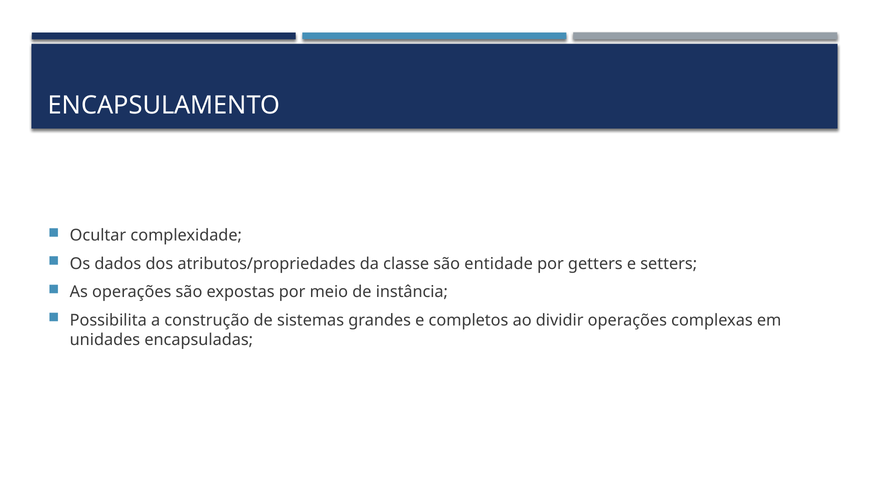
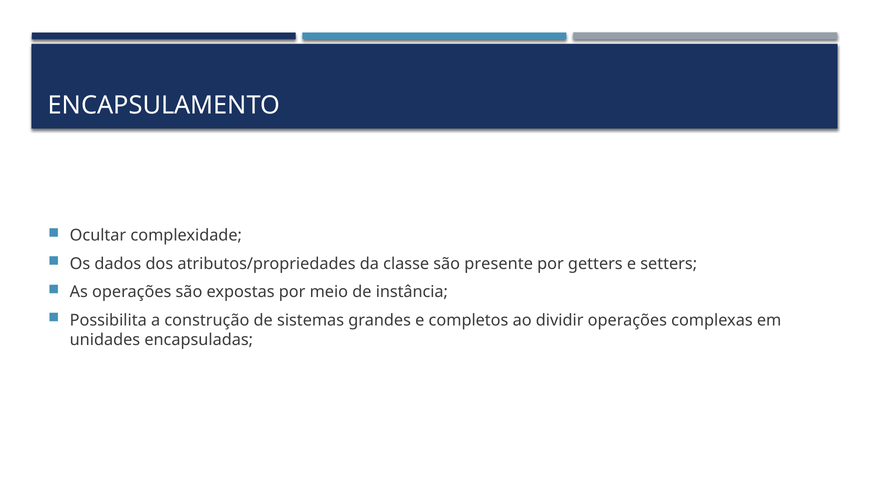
entidade: entidade -> presente
